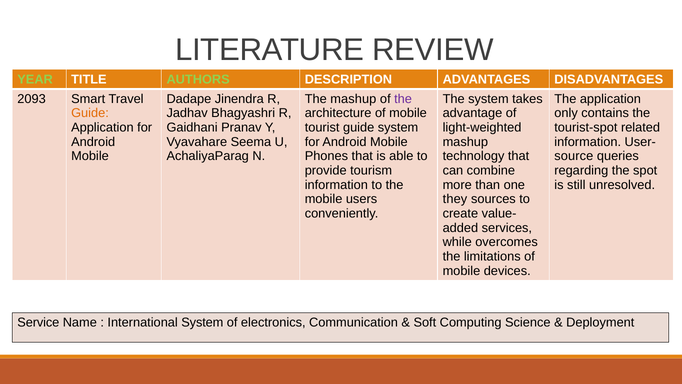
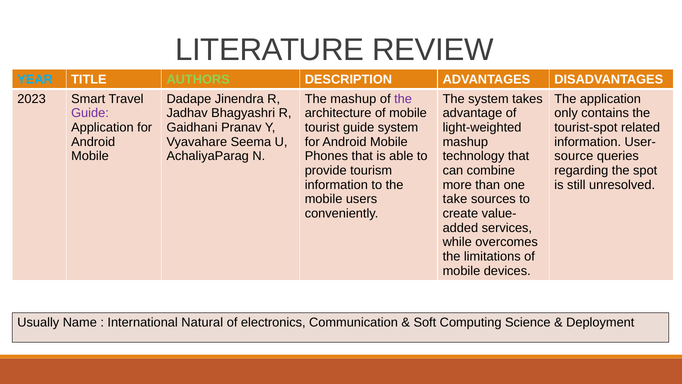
YEAR colour: light green -> light blue
2093: 2093 -> 2023
Guide at (90, 113) colour: orange -> purple
they: they -> take
Service: Service -> Usually
International System: System -> Natural
